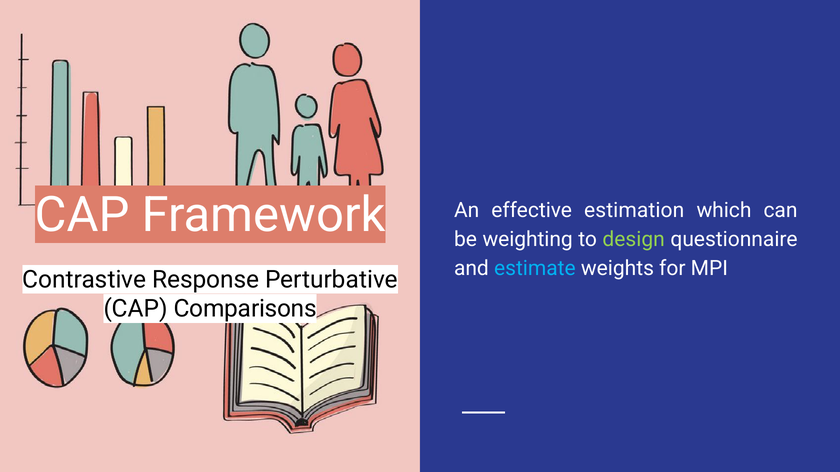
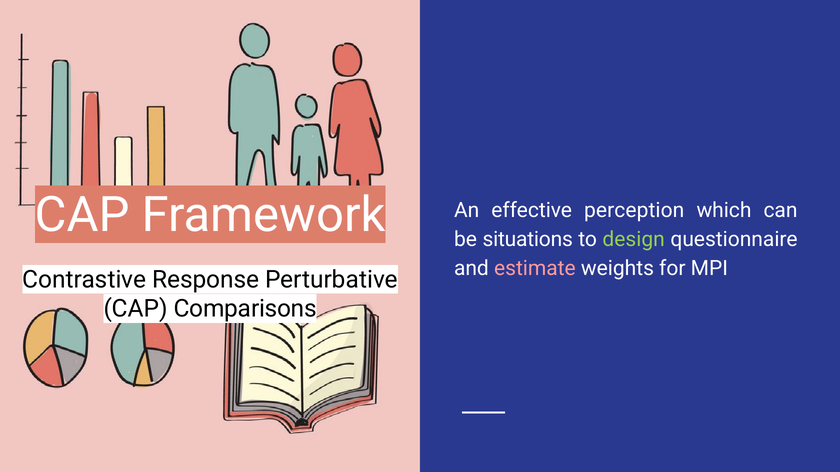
estimation: estimation -> perception
weighting: weighting -> situations
estimate colour: light blue -> pink
